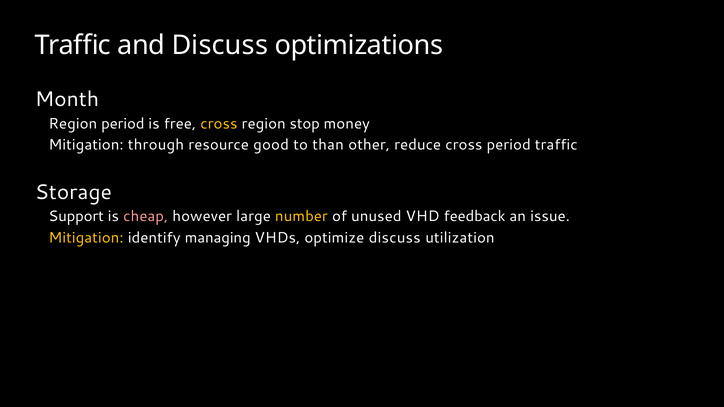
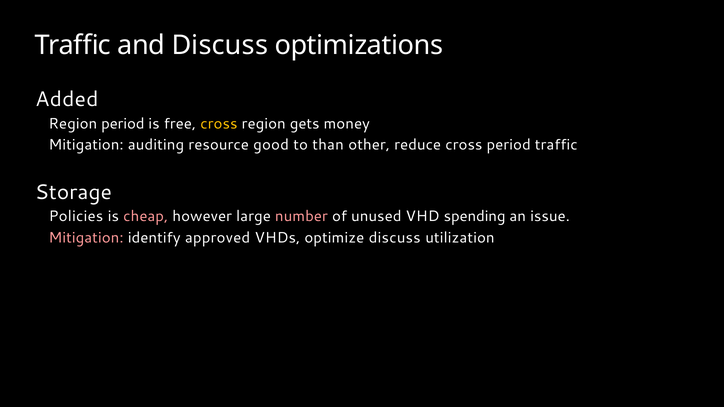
Month: Month -> Added
stop: stop -> gets
through: through -> auditing
Support: Support -> Policies
number colour: yellow -> pink
feedback: feedback -> spending
Mitigation at (86, 238) colour: yellow -> pink
managing: managing -> approved
